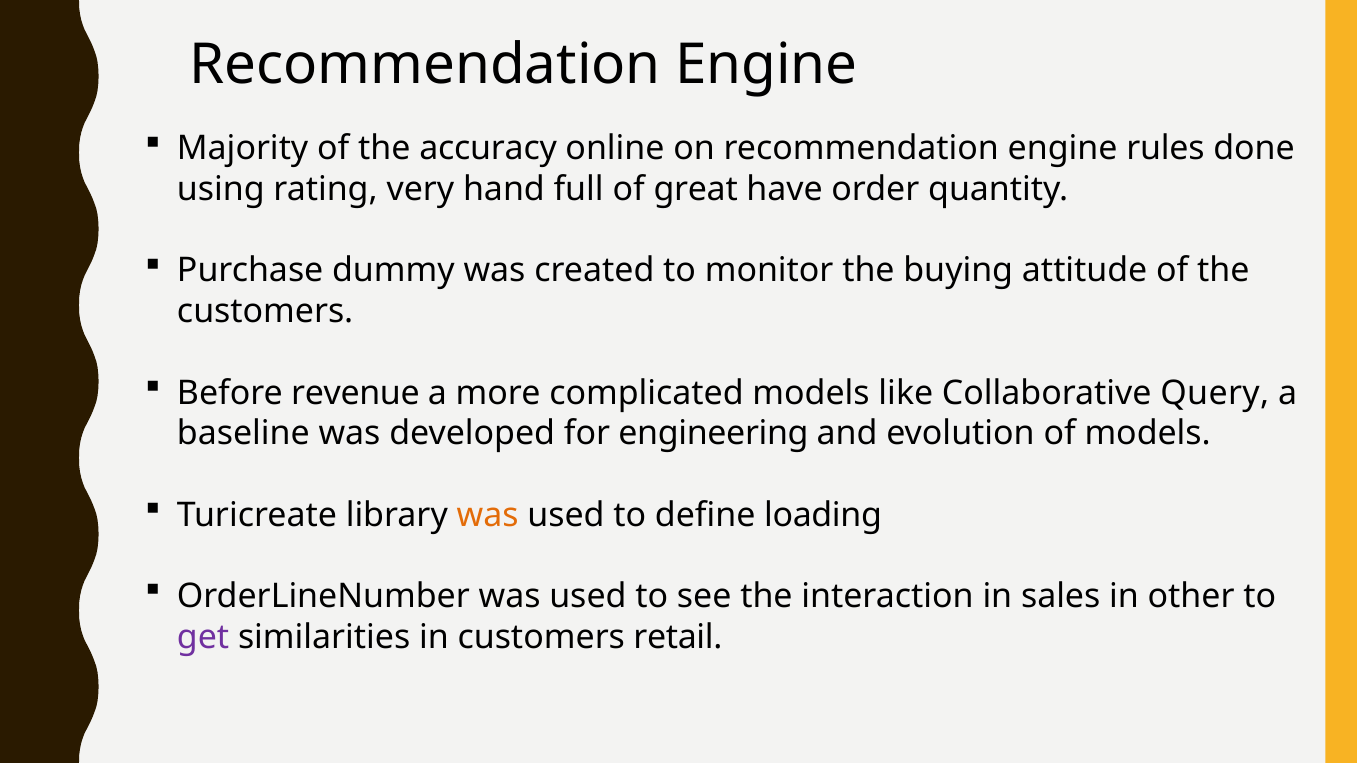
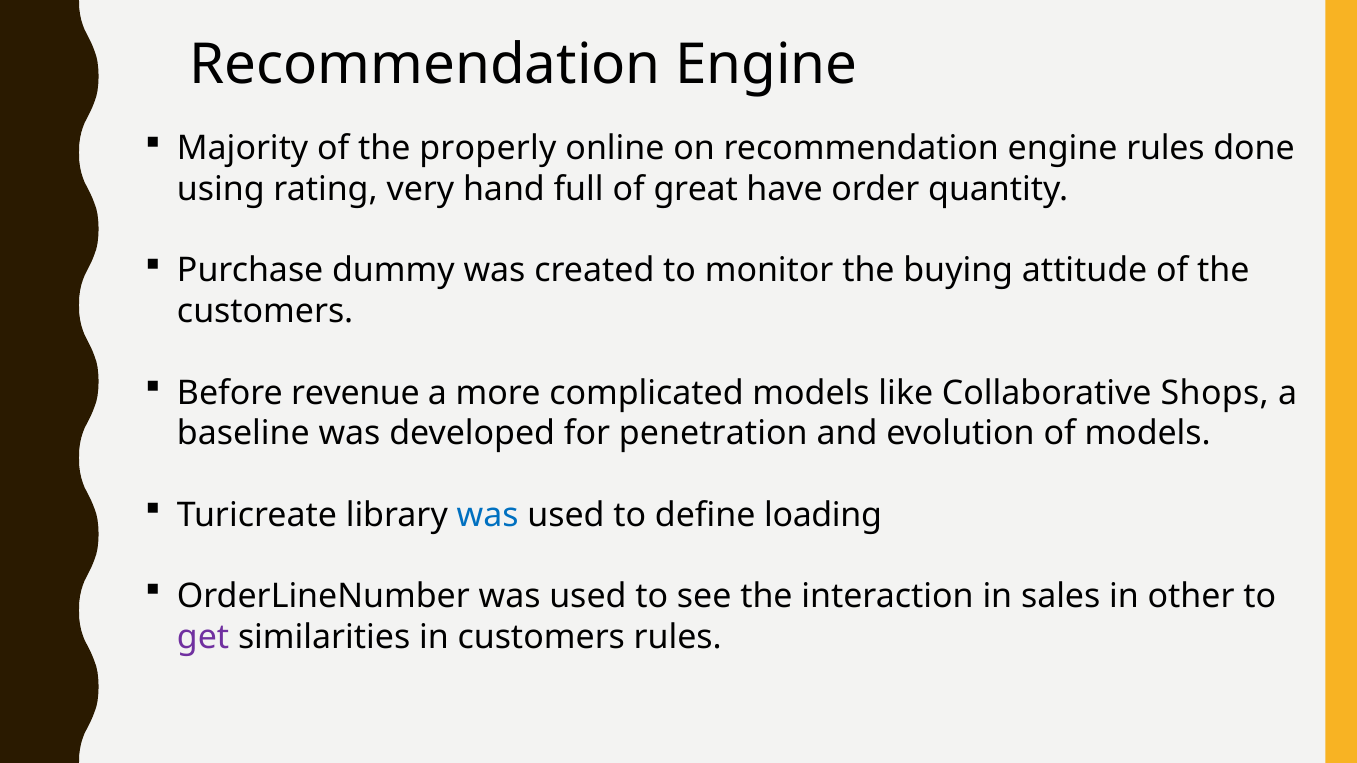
accuracy: accuracy -> properly
Query: Query -> Shops
engineering: engineering -> penetration
was at (488, 515) colour: orange -> blue
customers retail: retail -> rules
